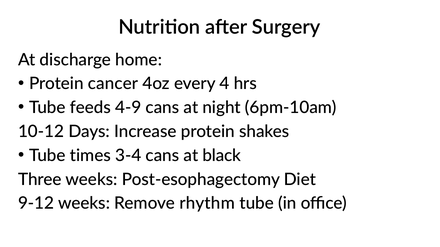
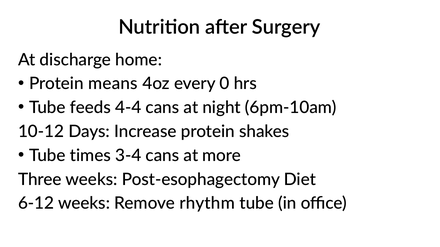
cancer: cancer -> means
4: 4 -> 0
4-9: 4-9 -> 4-4
black: black -> more
9-12: 9-12 -> 6-12
